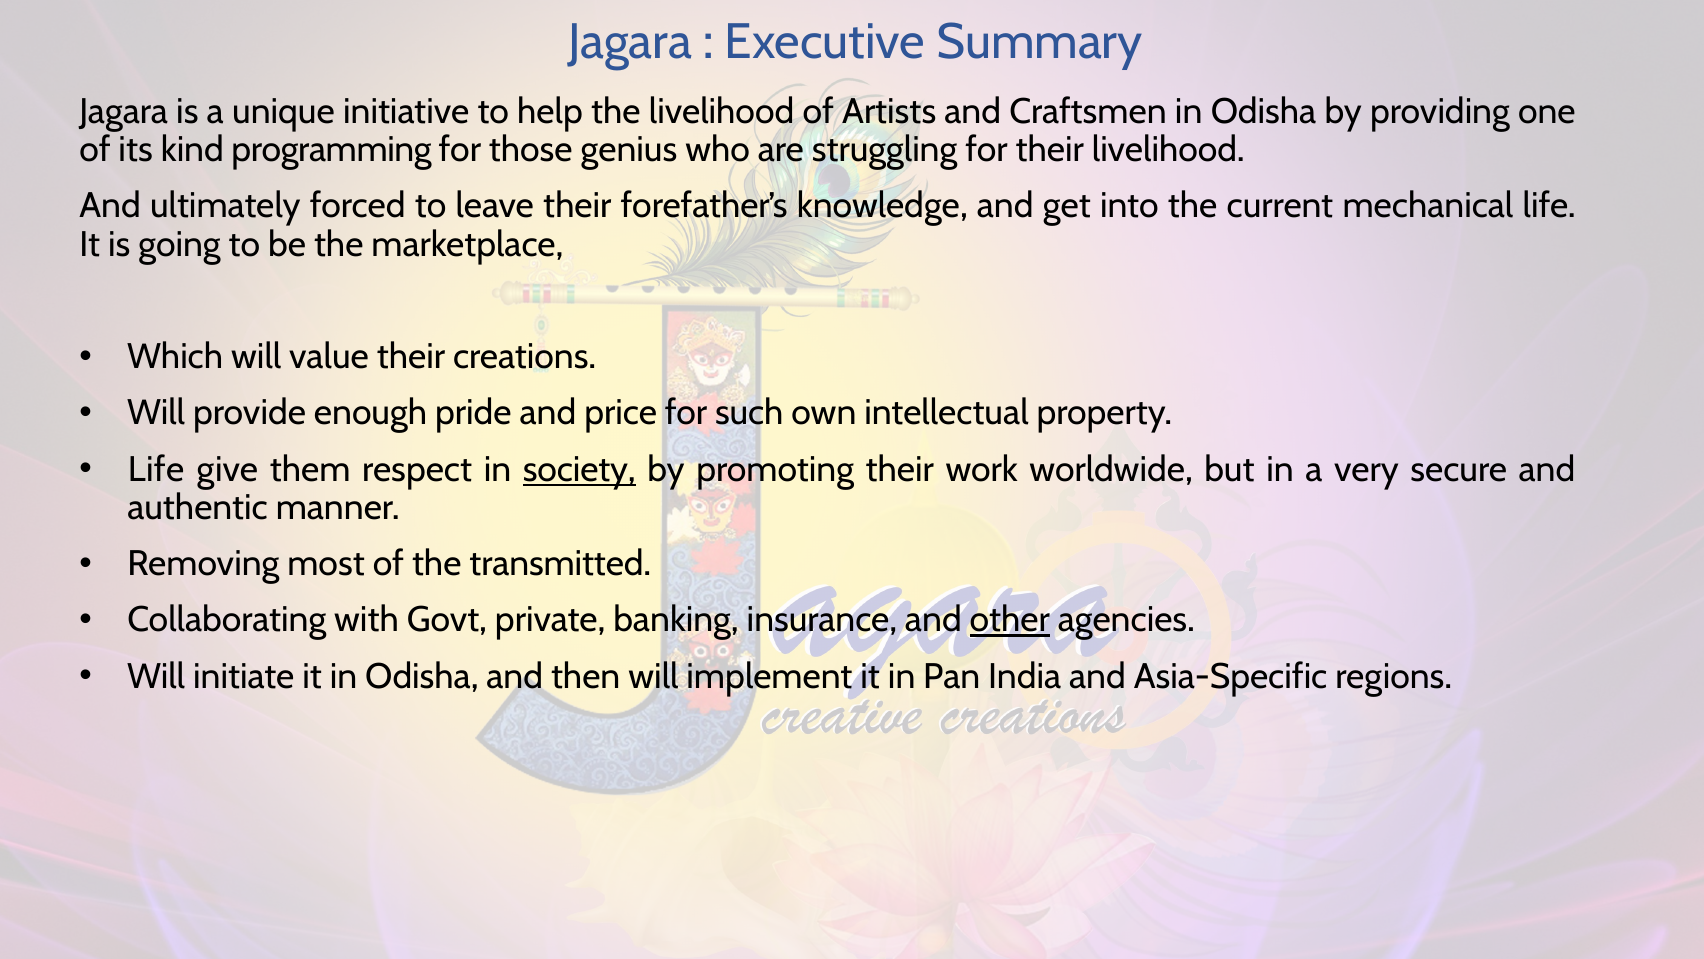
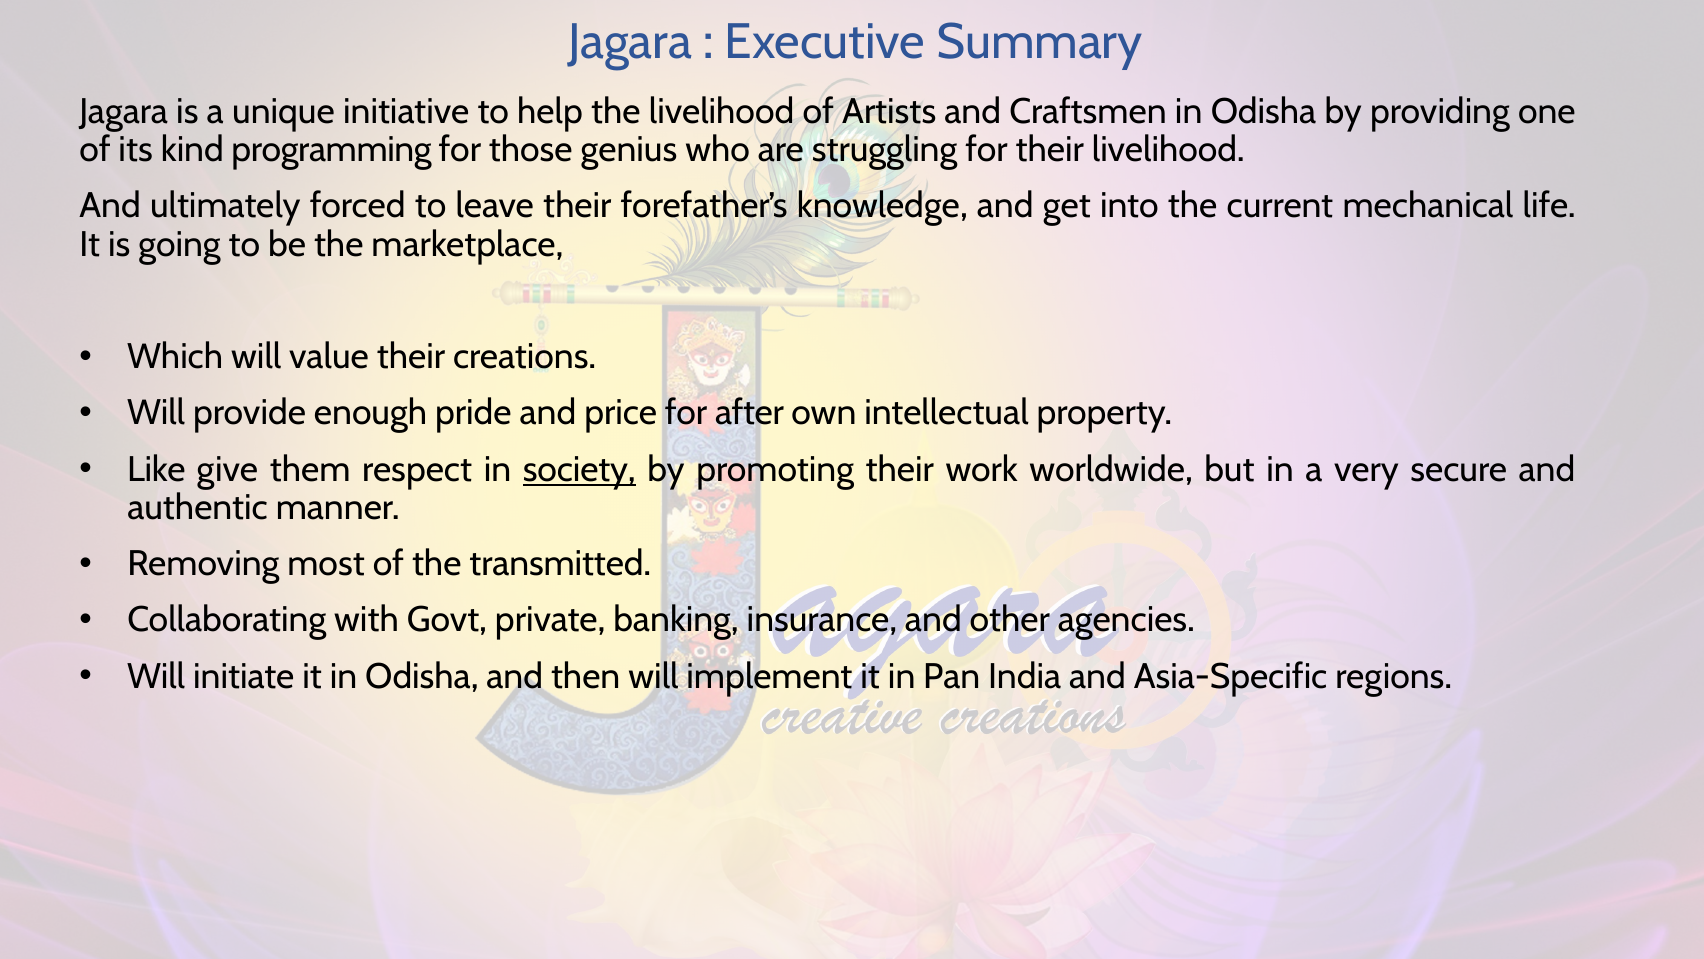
such: such -> after
Life at (156, 469): Life -> Like
other underline: present -> none
